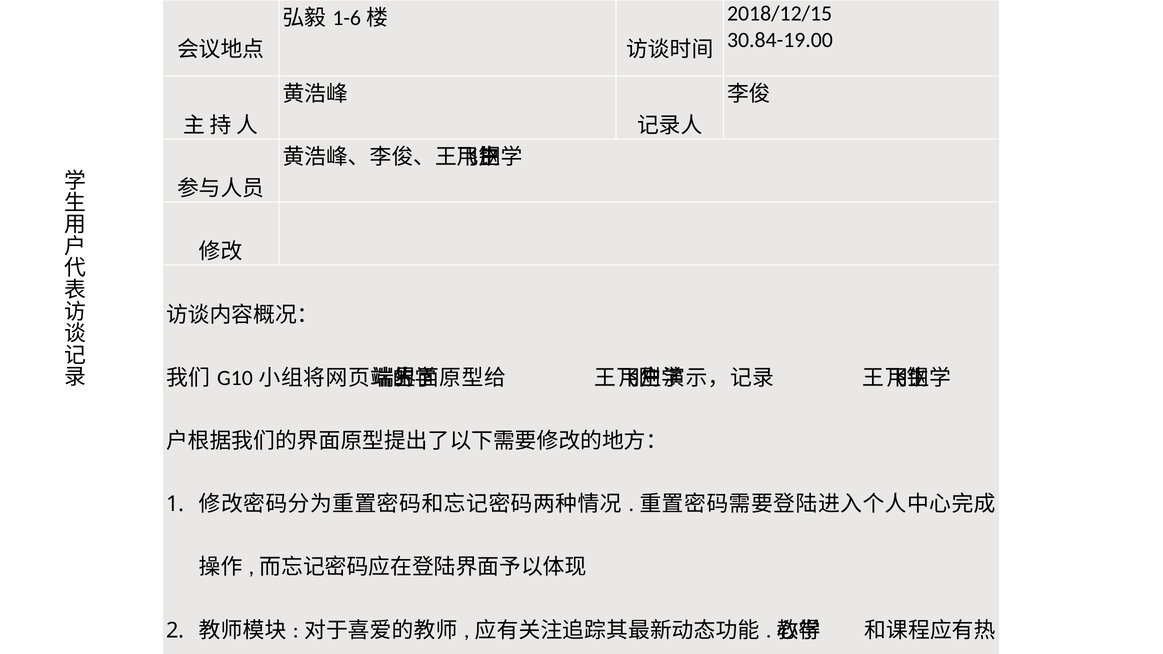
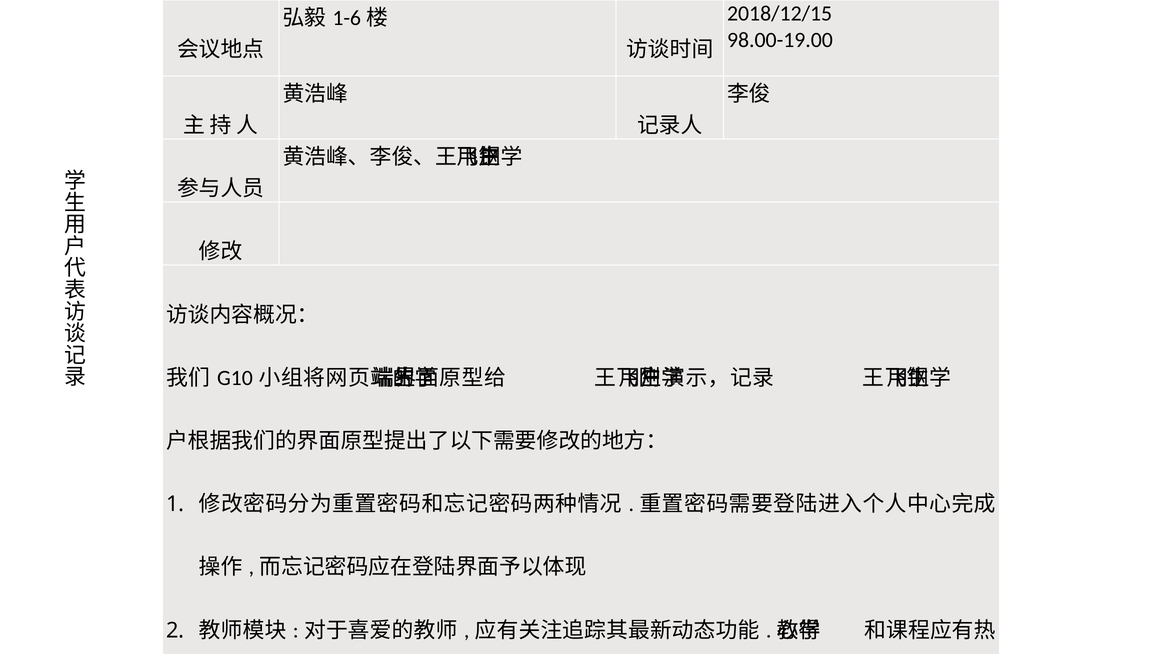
30.84-19.00: 30.84-19.00 -> 98.00-19.00
